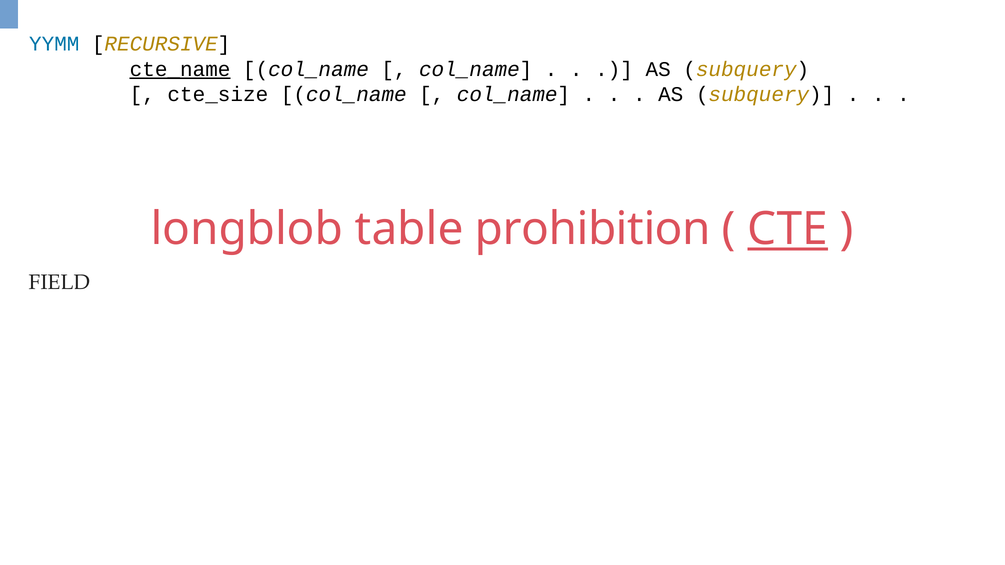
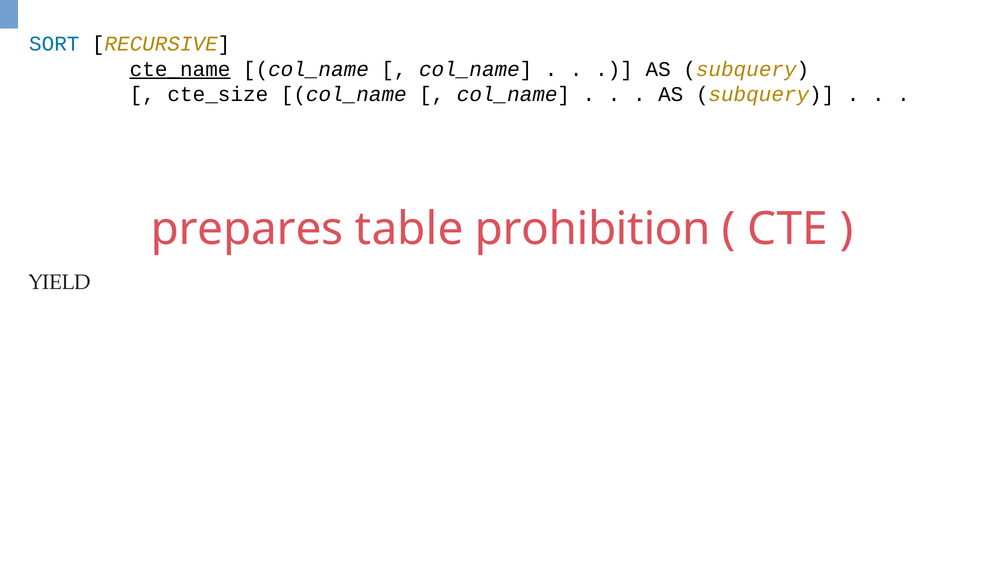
YYMM: YYMM -> SORT
longblob: longblob -> prepares
CTE underline: present -> none
FIELD: FIELD -> YIELD
